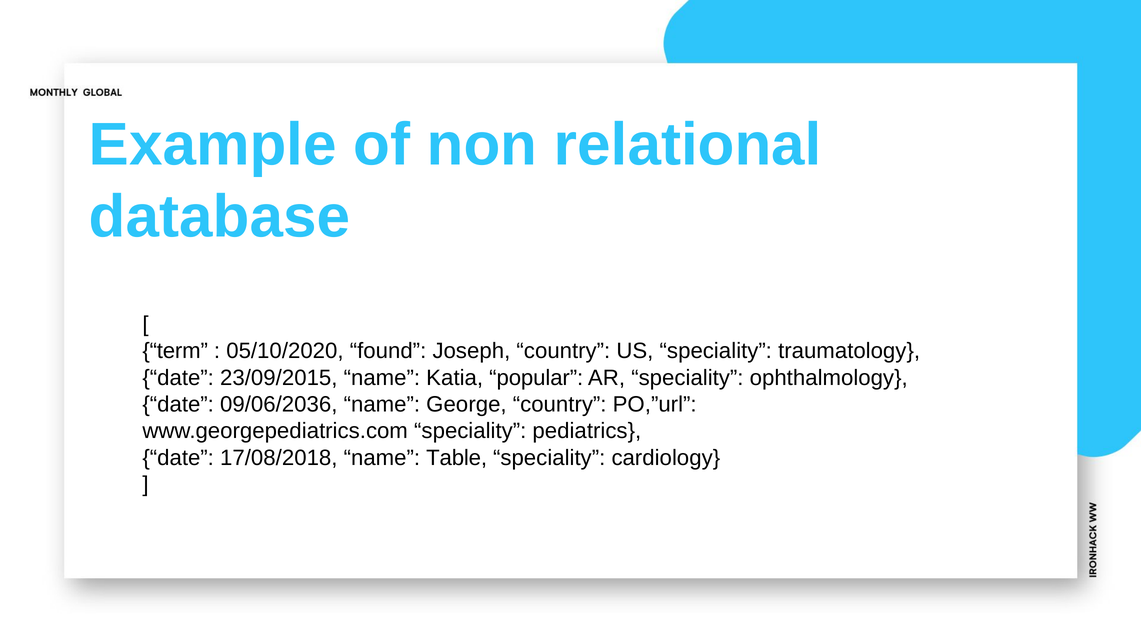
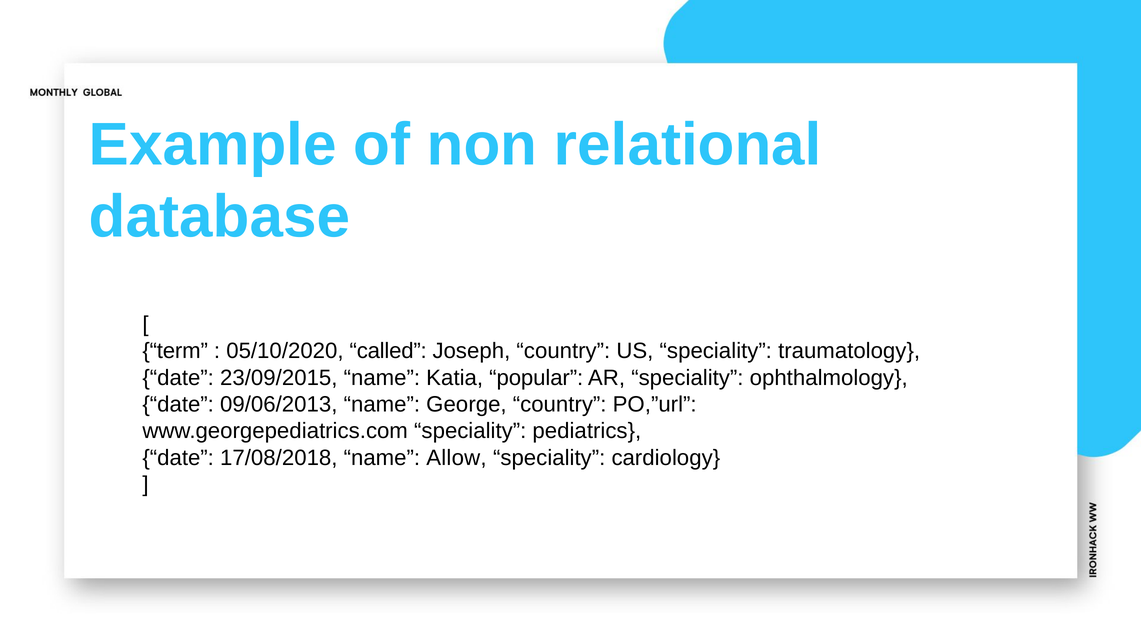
found: found -> called
09/06/2036: 09/06/2036 -> 09/06/2013
Table: Table -> Allow
